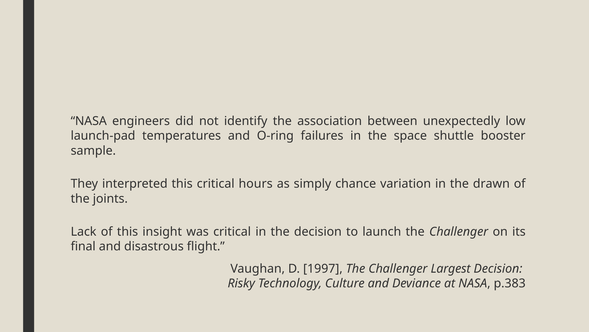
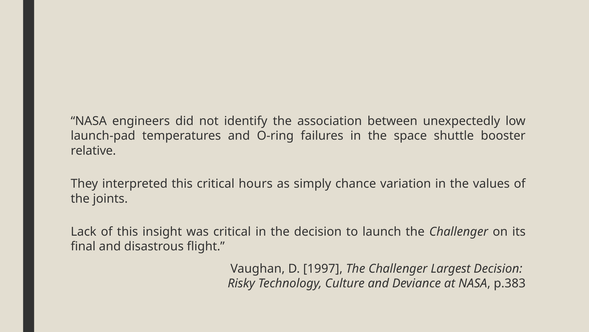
sample: sample -> relative
drawn: drawn -> values
